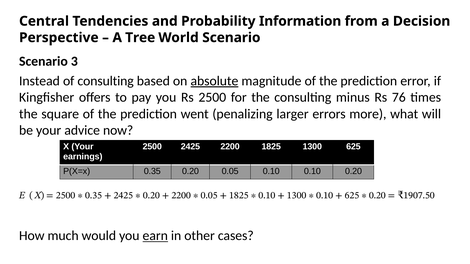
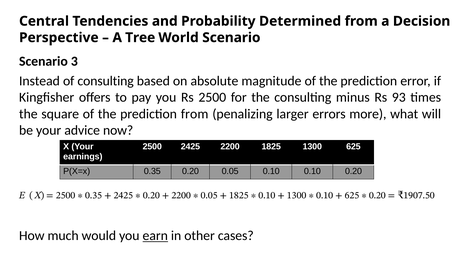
Information: Information -> Determined
absolute underline: present -> none
76: 76 -> 93
prediction went: went -> from
